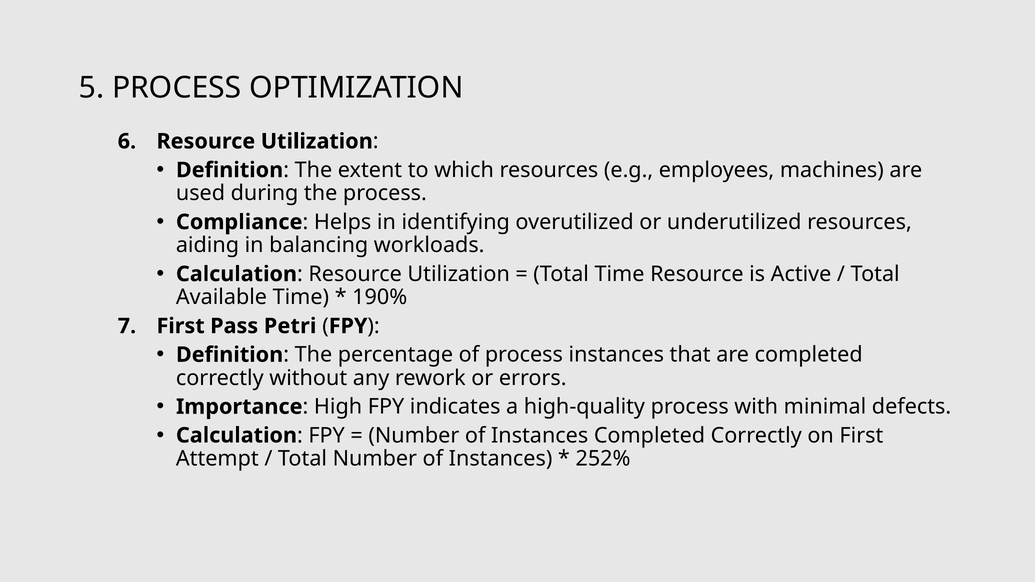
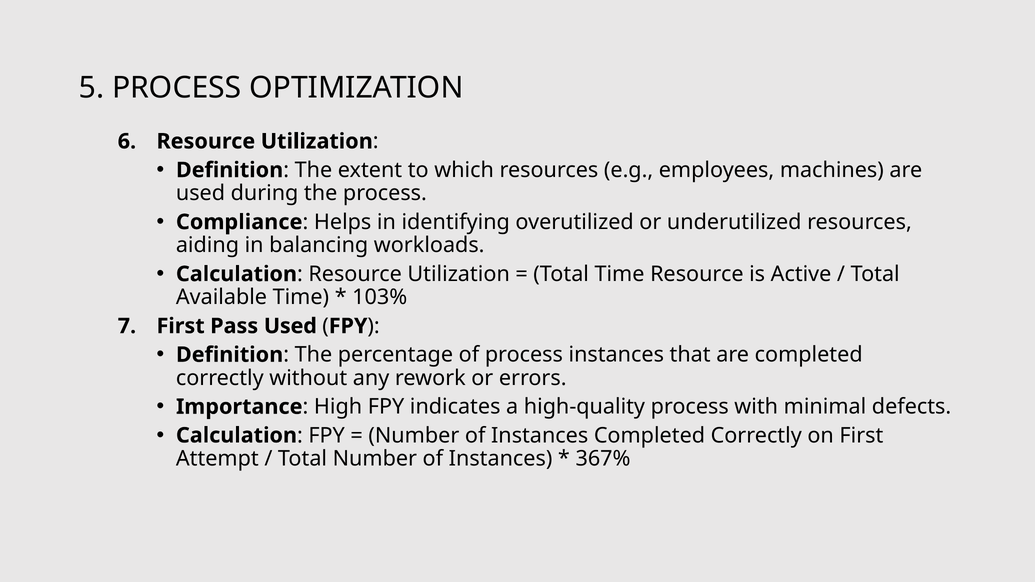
190%: 190% -> 103%
Pass Petri: Petri -> Used
252%: 252% -> 367%
